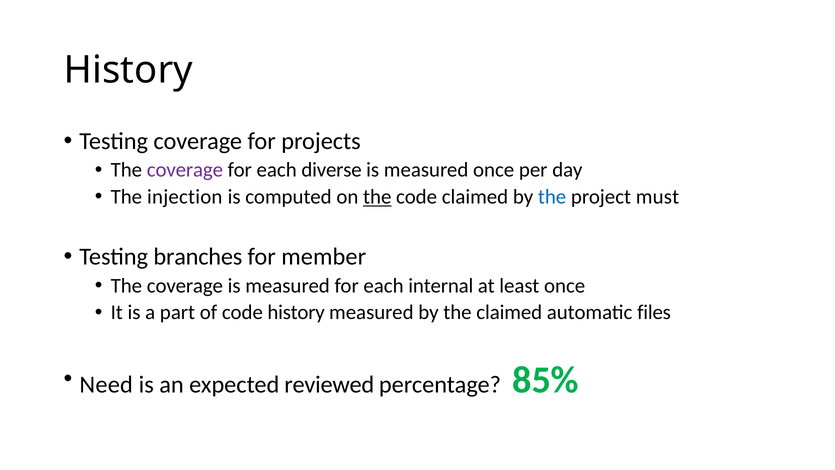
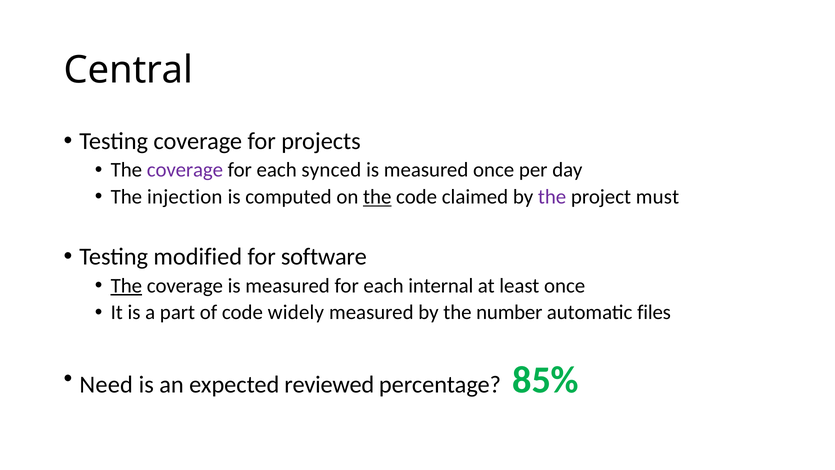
History at (128, 70): History -> Central
diverse: diverse -> synced
the at (552, 197) colour: blue -> purple
branches: branches -> modified
member: member -> software
The at (126, 285) underline: none -> present
code history: history -> widely
the claimed: claimed -> number
